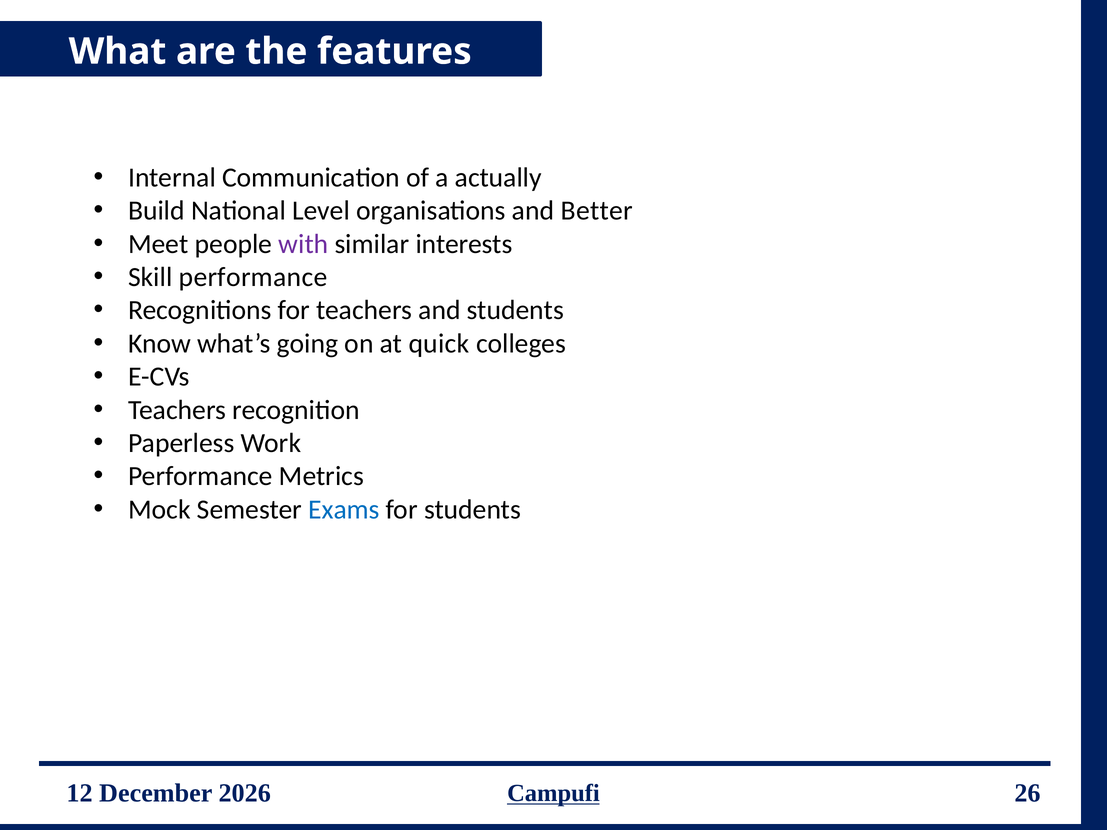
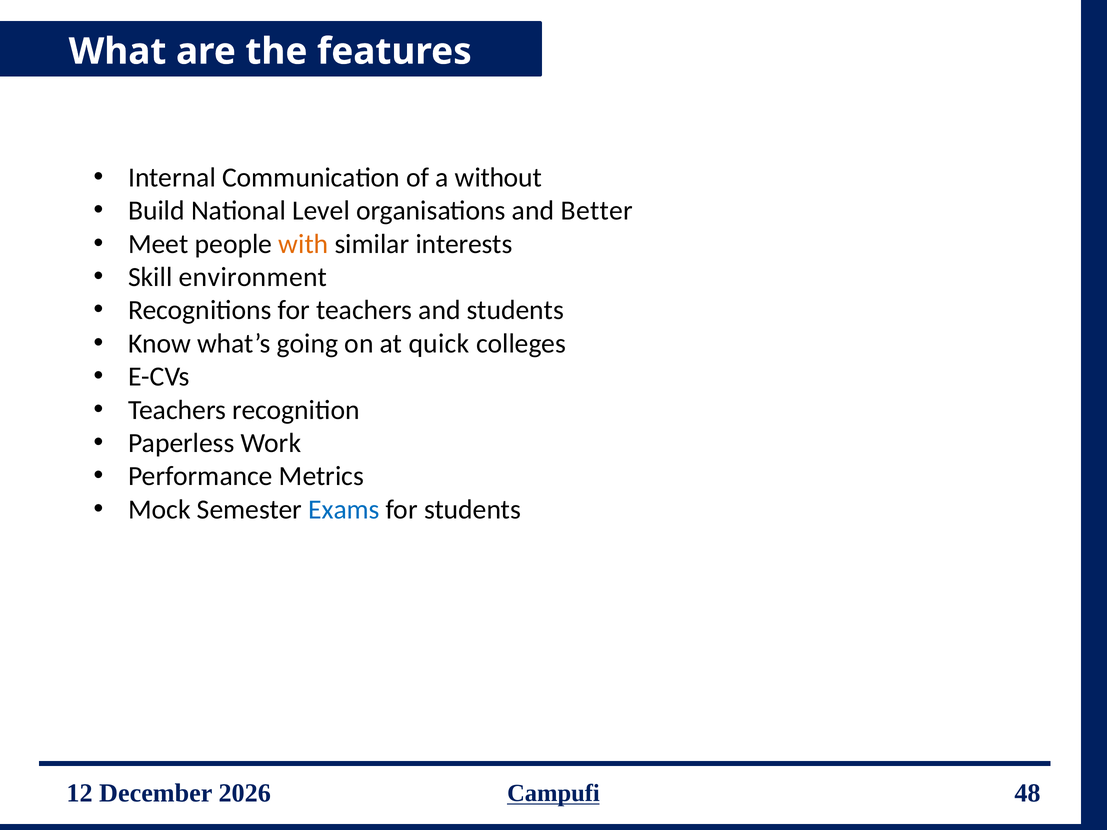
actually: actually -> without
with colour: purple -> orange
Skill performance: performance -> environment
26: 26 -> 48
